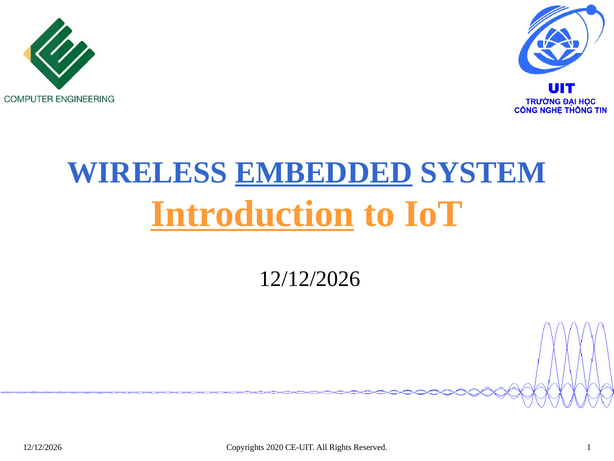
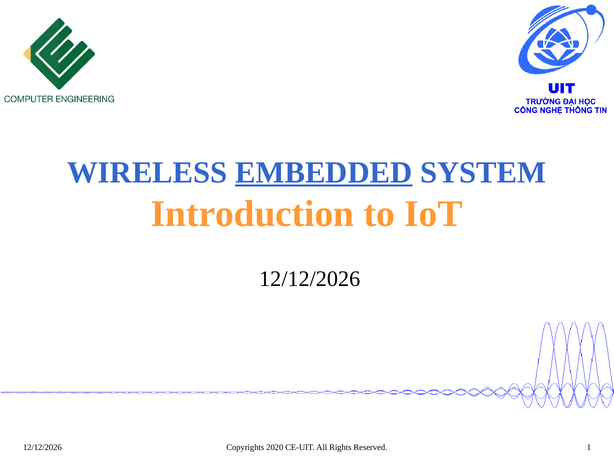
Introduction underline: present -> none
